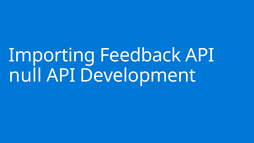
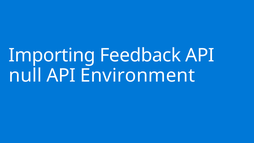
Development: Development -> Environment
